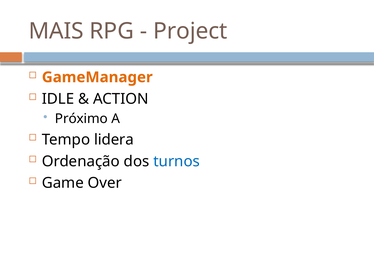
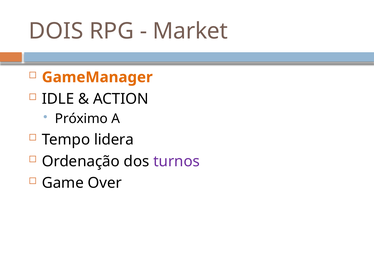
MAIS: MAIS -> DOIS
Project: Project -> Market
turnos colour: blue -> purple
